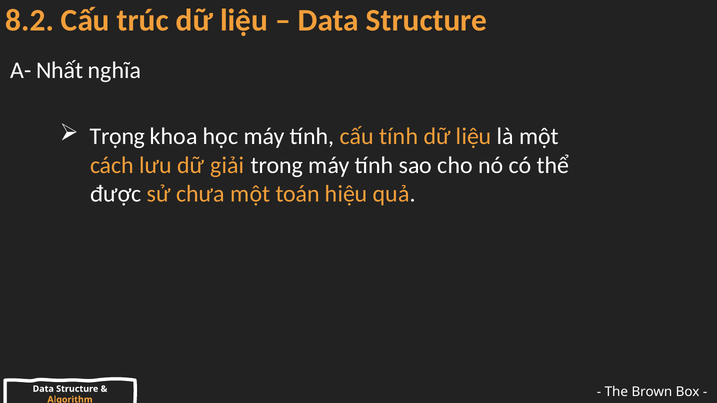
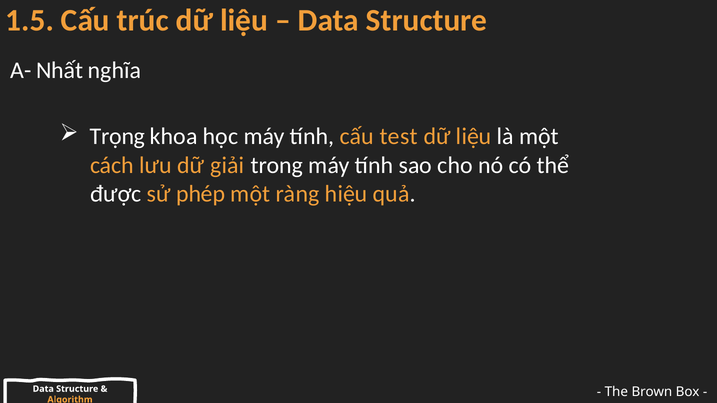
8.2: 8.2 -> 1.5
cấu tính: tính -> test
chưa: chưa -> phép
toán: toán -> ràng
